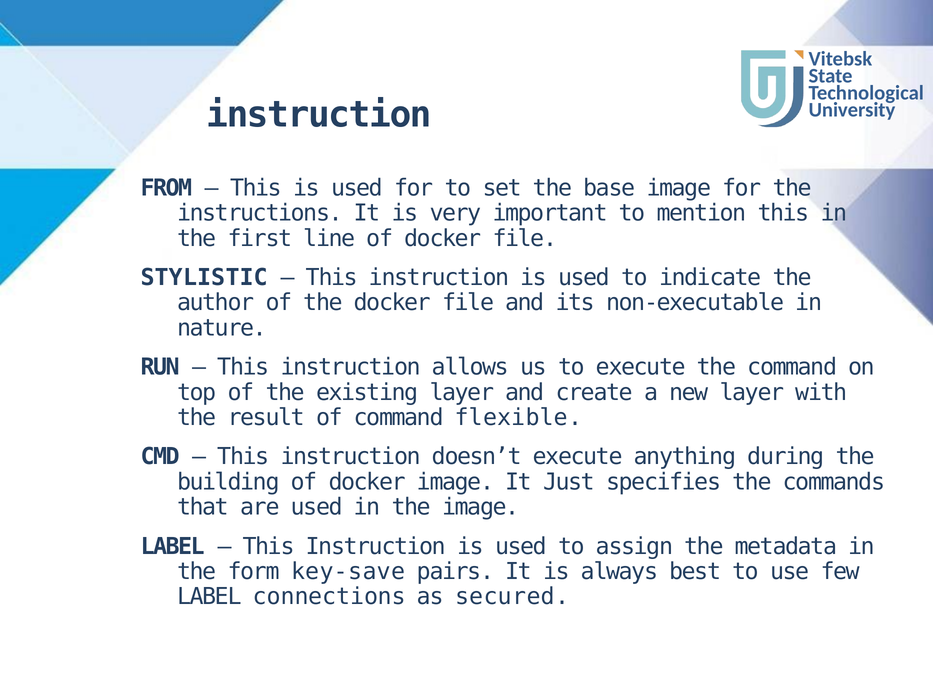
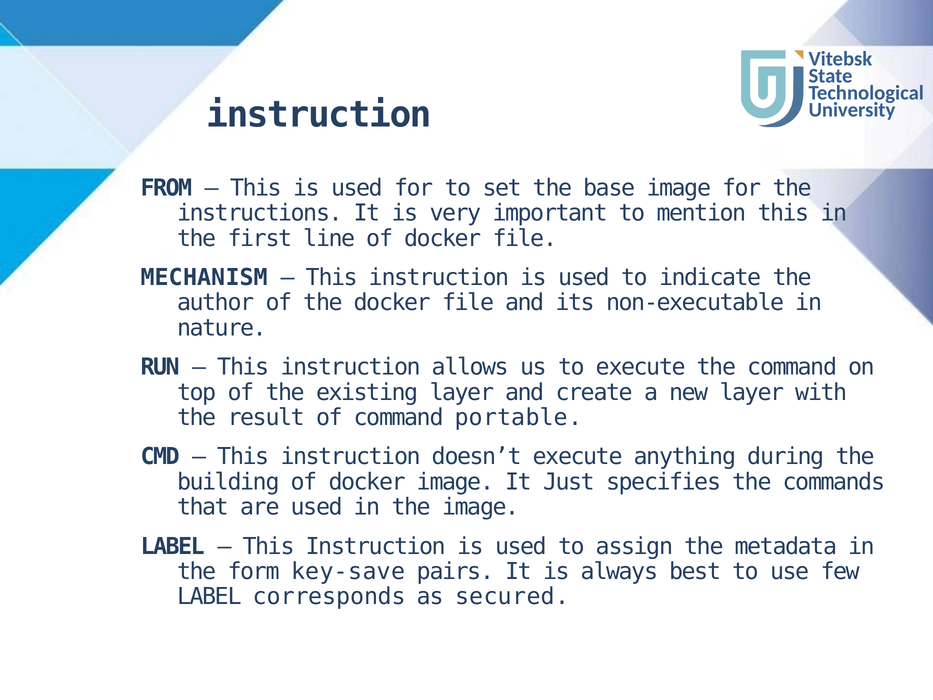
STYLISTIC: STYLISTIC -> MECHANISM
flexible: flexible -> portable
connections: connections -> corresponds
